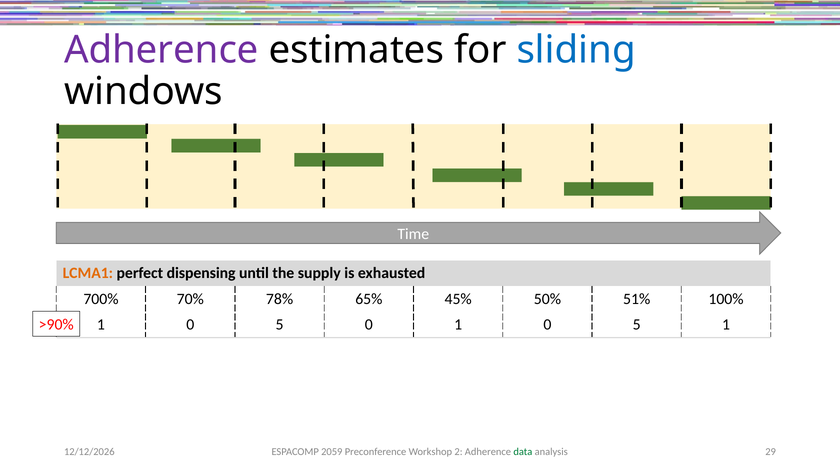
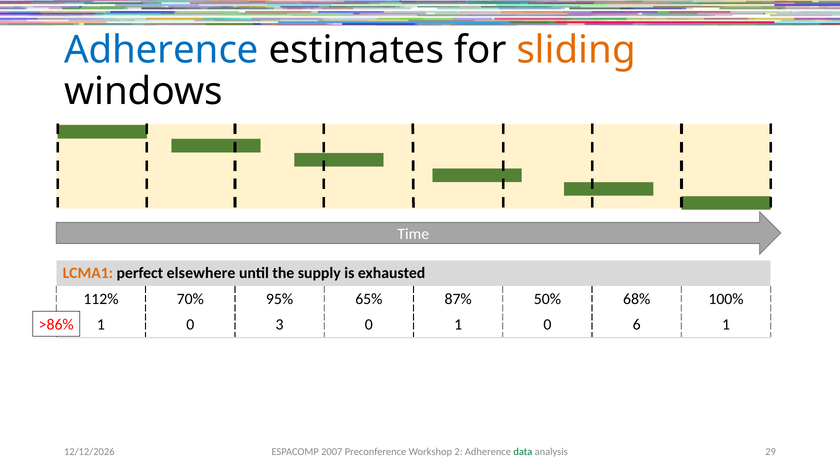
Adherence at (161, 50) colour: purple -> blue
sliding colour: blue -> orange
dispensing: dispensing -> elsewhere
700%: 700% -> 112%
78%: 78% -> 95%
45%: 45% -> 87%
51%: 51% -> 68%
5 at (280, 324): 5 -> 3
0 1 0 5: 5 -> 6
>90%: >90% -> >86%
2059: 2059 -> 2007
